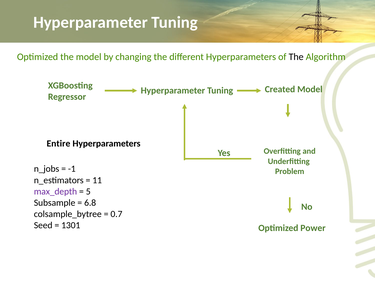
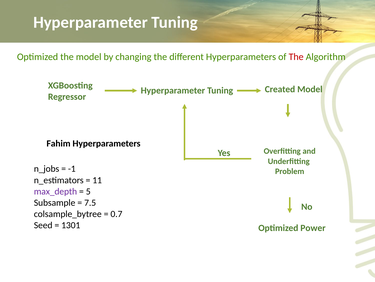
The at (296, 57) colour: black -> red
Entire: Entire -> Fahim
6.8: 6.8 -> 7.5
